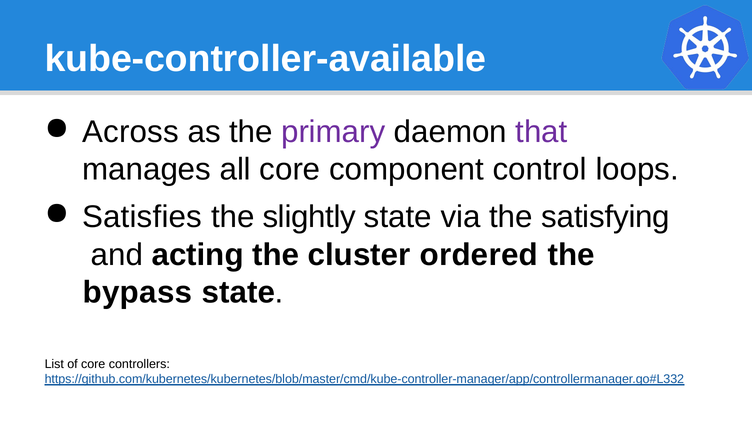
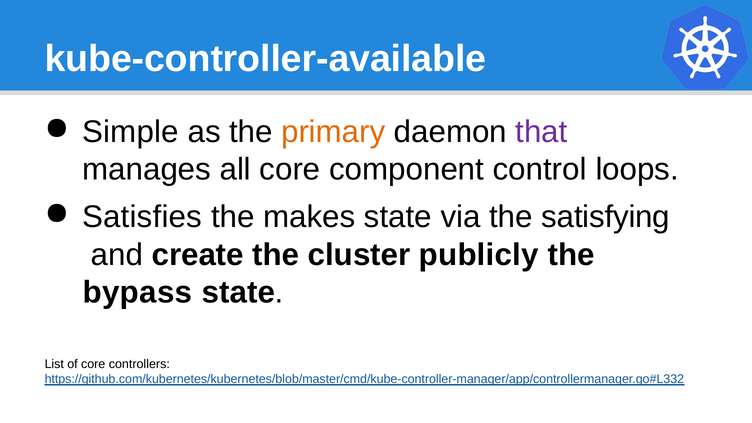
Across: Across -> Simple
primary colour: purple -> orange
slightly: slightly -> makes
acting: acting -> create
ordered: ordered -> publicly
